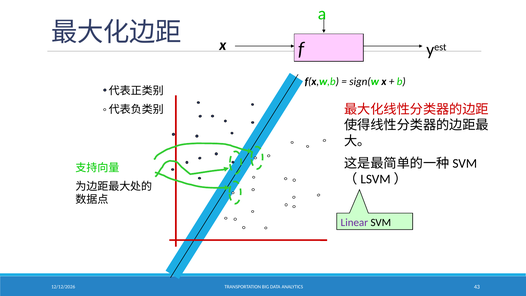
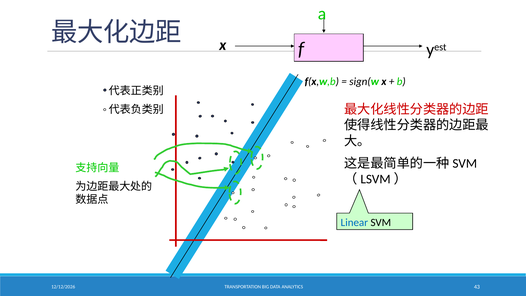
Linear colour: purple -> blue
